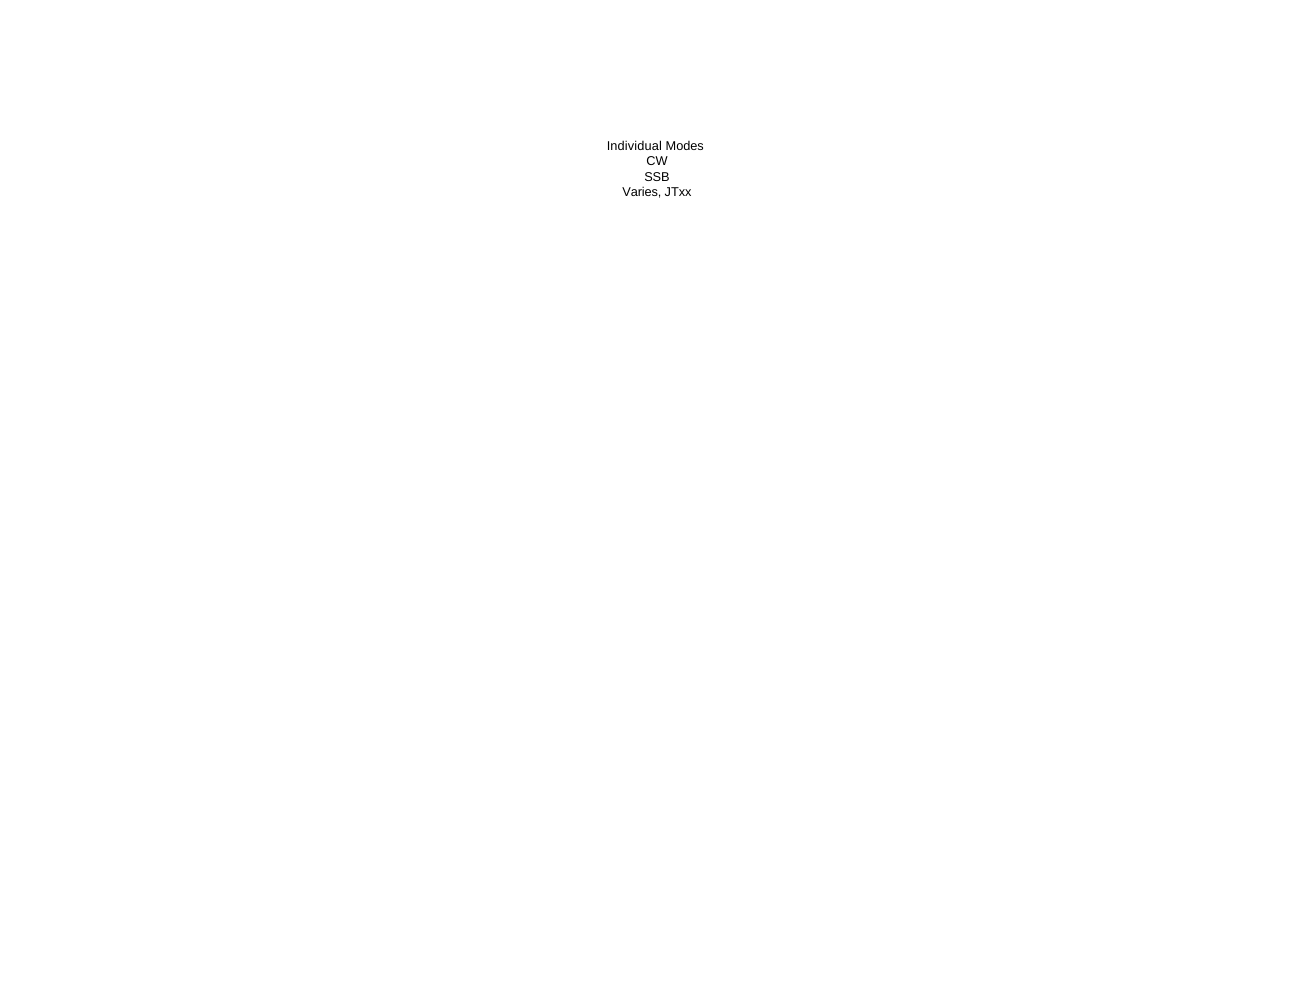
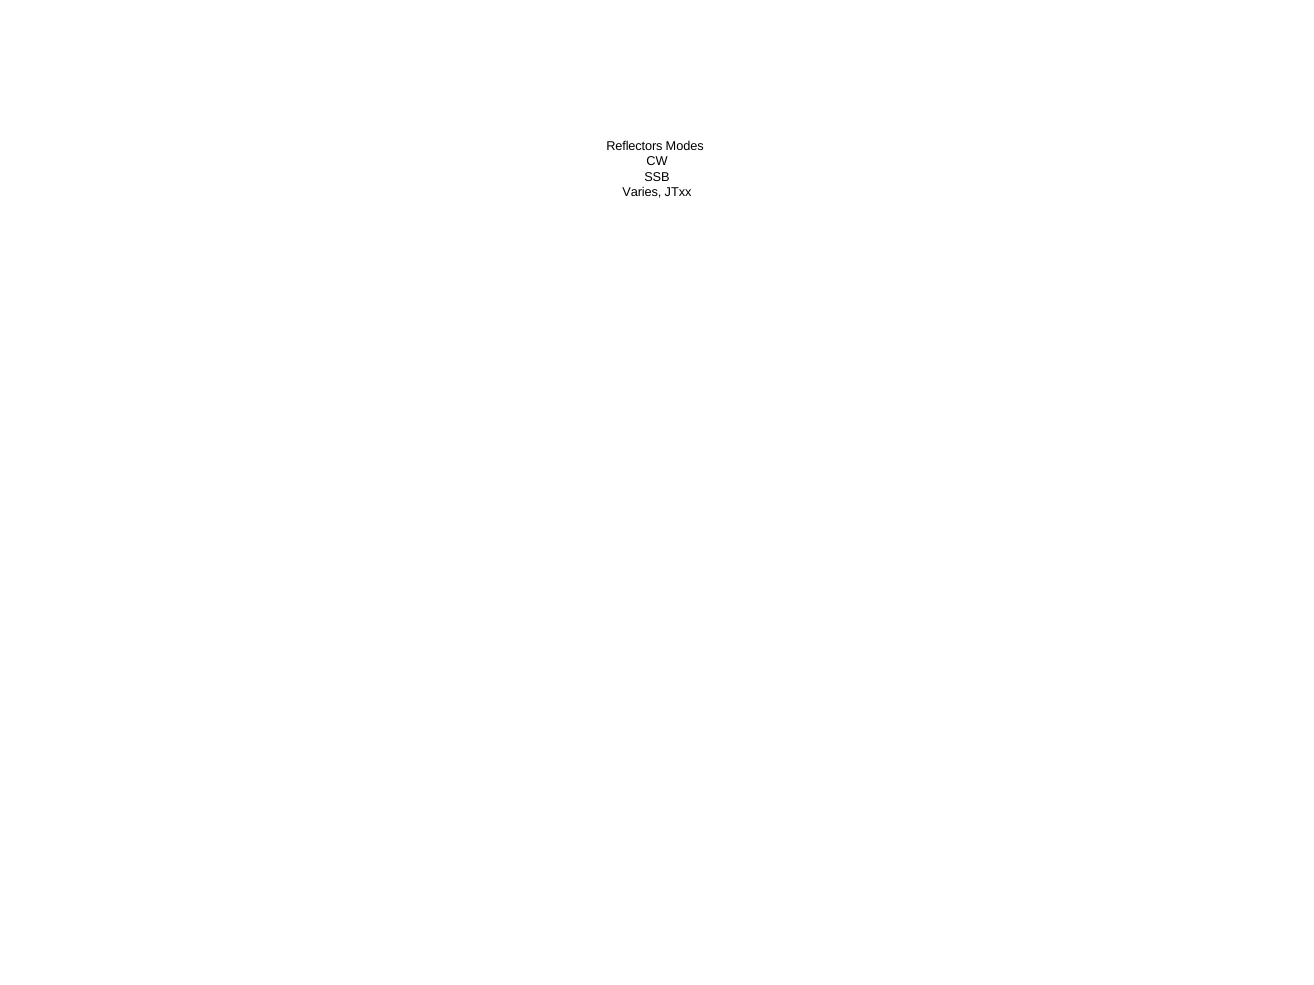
Individual: Individual -> Reflectors
